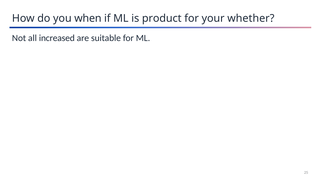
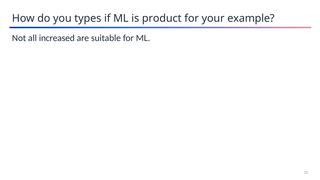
when: when -> types
whether: whether -> example
